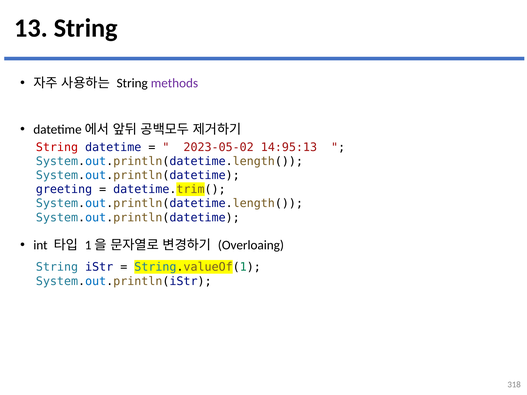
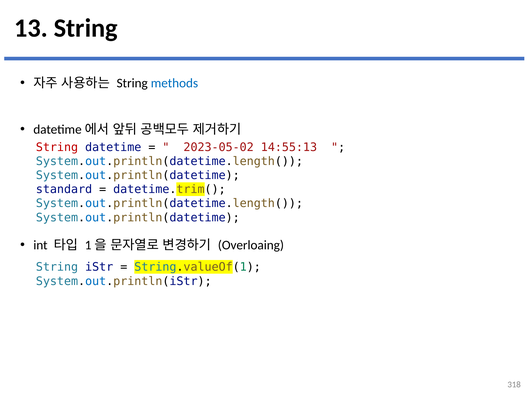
methods colour: purple -> blue
14:95:13: 14:95:13 -> 14:55:13
greeting: greeting -> standard
